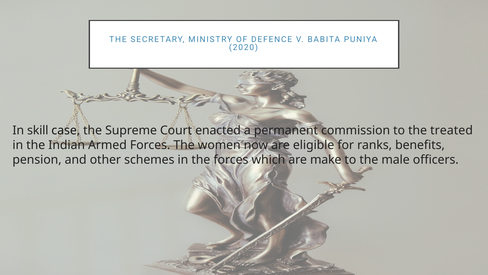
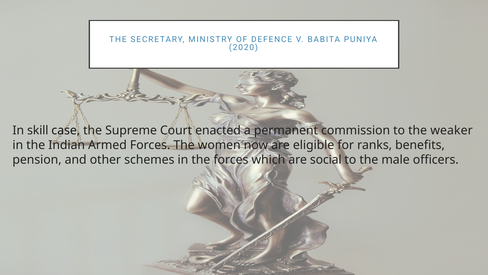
treated: treated -> weaker
make: make -> social
